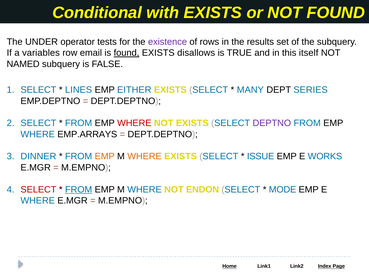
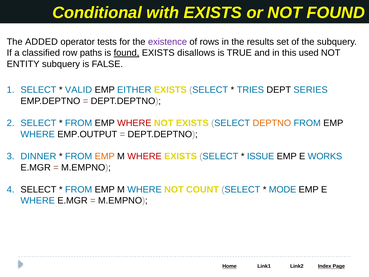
UNDER: UNDER -> ADDED
variables: variables -> classified
email: email -> paths
itself: itself -> used
NAMED: NAMED -> ENTITY
LINES: LINES -> VALID
MANY: MANY -> TRIES
DEPTNO colour: purple -> orange
EMP.ARRAYS: EMP.ARRAYS -> EMP.OUTPUT
WHERE at (145, 156) colour: orange -> red
SELECT at (38, 189) colour: red -> black
FROM at (79, 189) underline: present -> none
ENDON: ENDON -> COUNT
